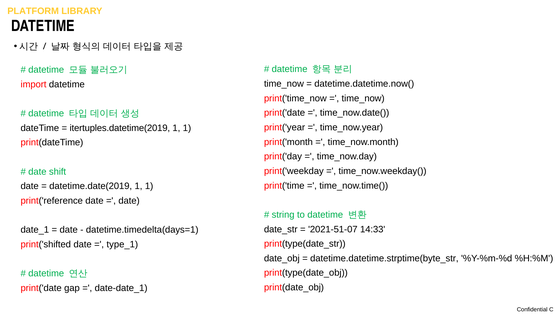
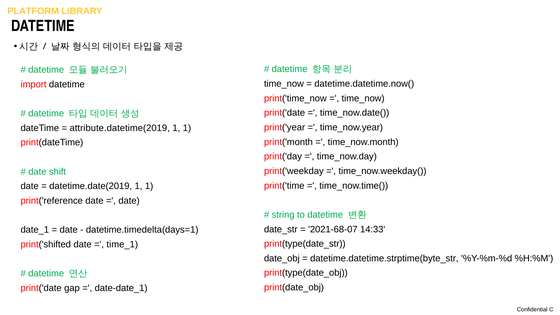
itertuples.datetime(2019: itertuples.datetime(2019 -> attribute.datetime(2019
2021-51-07: 2021-51-07 -> 2021-68-07
type_1: type_1 -> time_1
